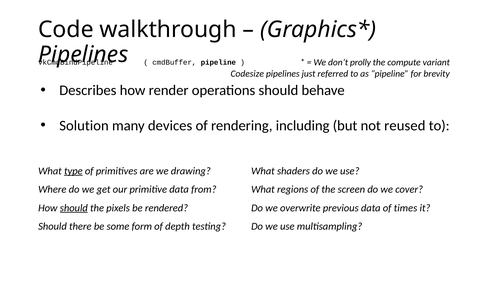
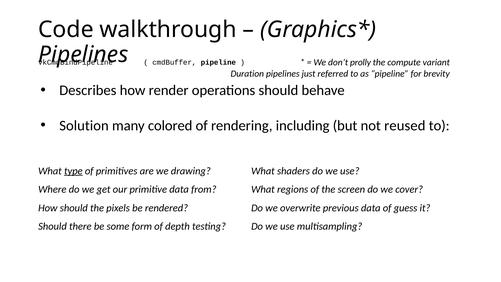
Codesize: Codesize -> Duration
devices: devices -> colored
should at (74, 208) underline: present -> none
times: times -> guess
